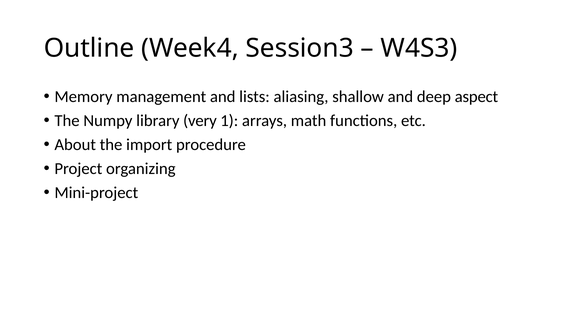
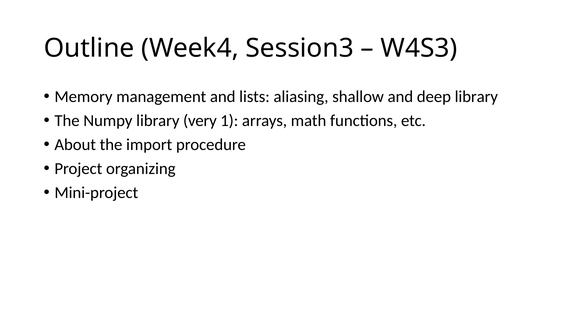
deep aspect: aspect -> library
